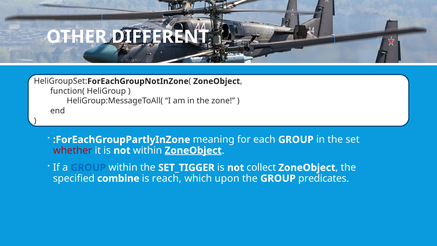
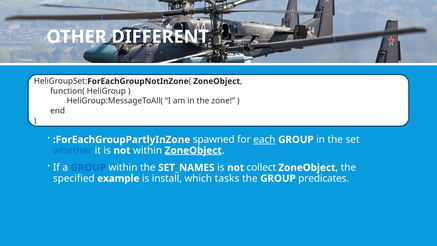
meaning: meaning -> spawned
each underline: none -> present
whether colour: red -> blue
SET_TIGGER: SET_TIGGER -> SET_NAMES
combine: combine -> example
reach: reach -> install
upon: upon -> tasks
